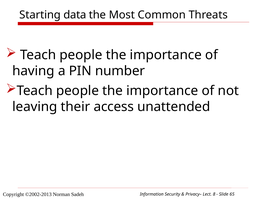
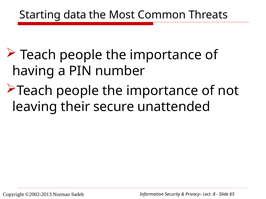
access: access -> secure
